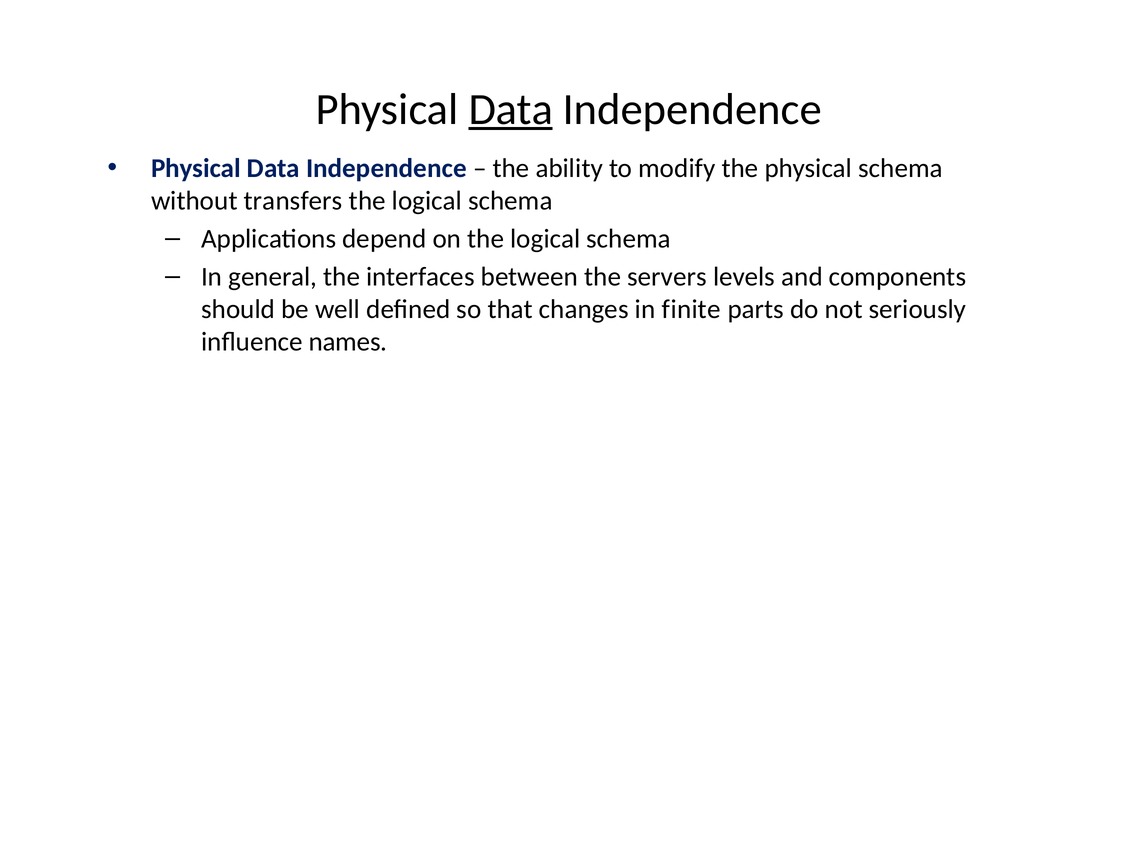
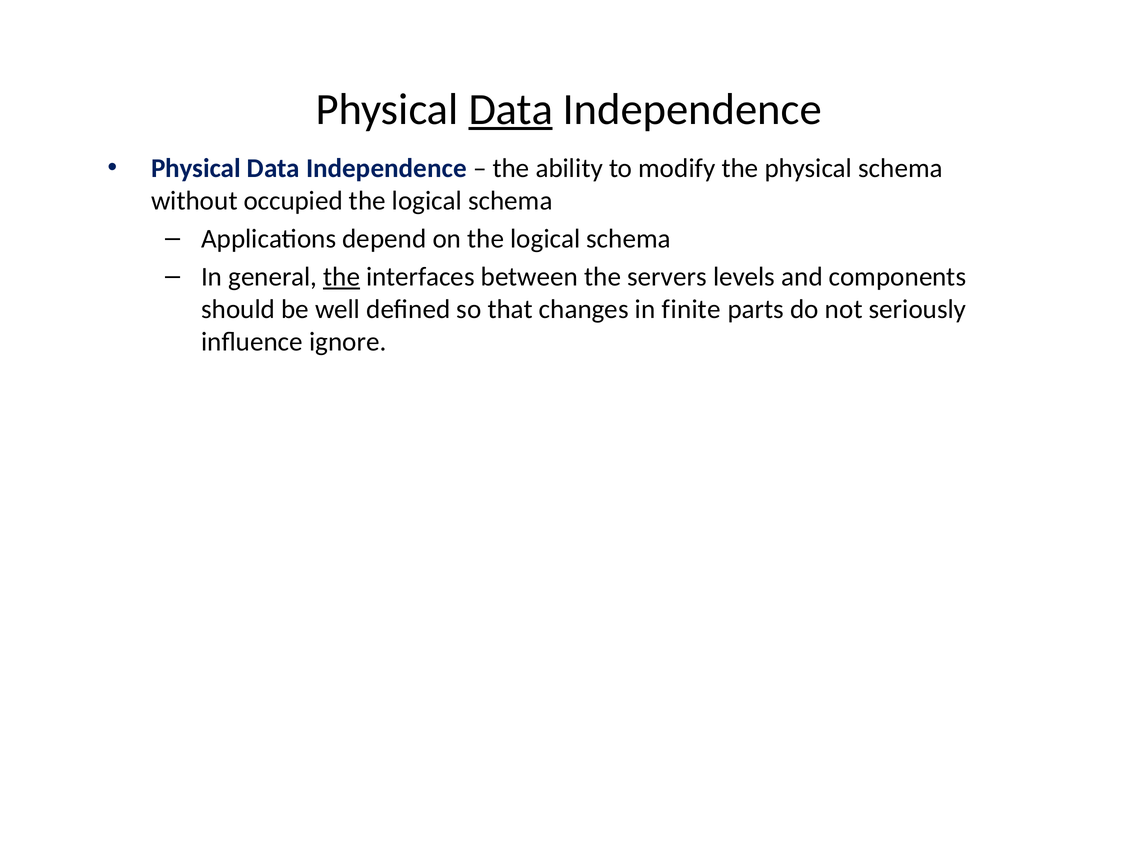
transfers: transfers -> occupied
the at (342, 277) underline: none -> present
names: names -> ignore
